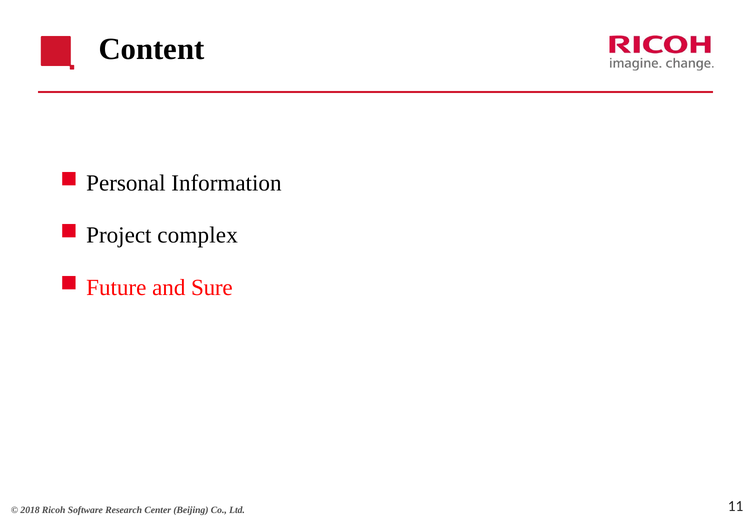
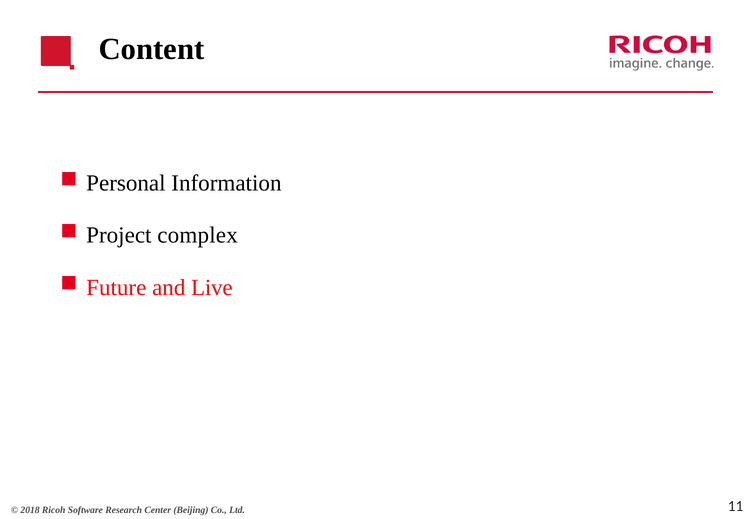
Sure: Sure -> Live
